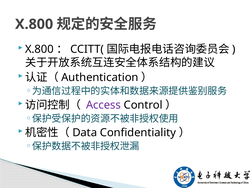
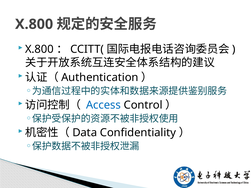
Access colour: purple -> blue
